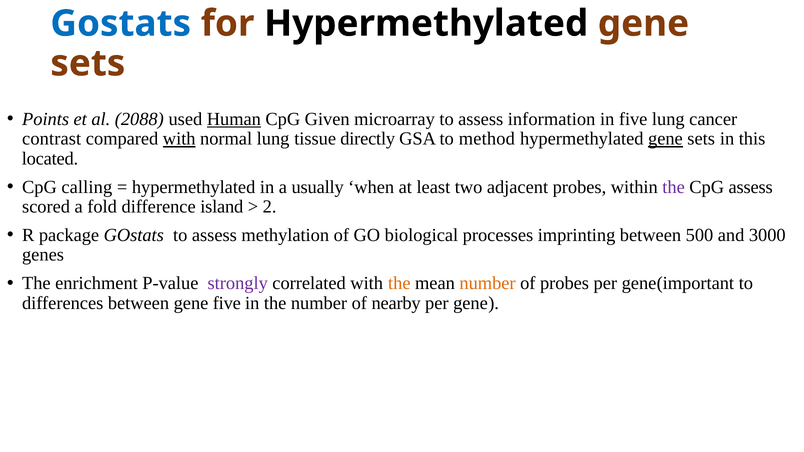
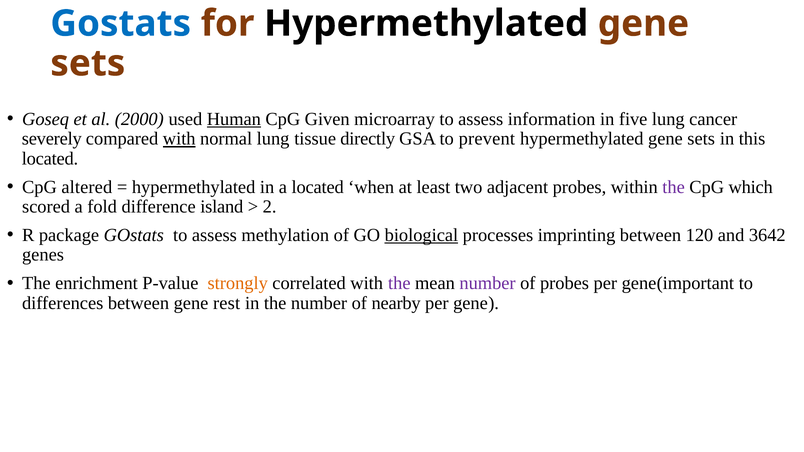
Points: Points -> Goseq
2088: 2088 -> 2000
contrast: contrast -> severely
method: method -> prevent
gene at (665, 139) underline: present -> none
calling: calling -> altered
a usually: usually -> located
CpG assess: assess -> which
biological underline: none -> present
500: 500 -> 120
3000: 3000 -> 3642
strongly colour: purple -> orange
the at (399, 283) colour: orange -> purple
number at (488, 283) colour: orange -> purple
gene five: five -> rest
